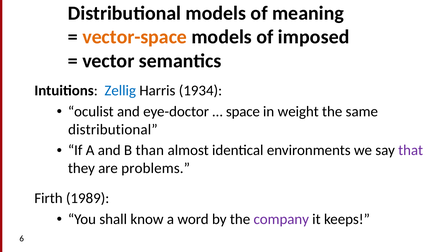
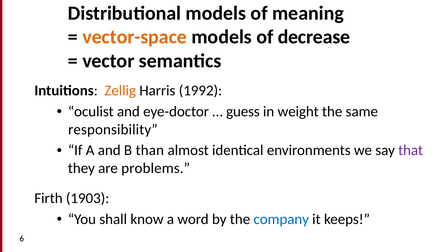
imposed: imposed -> decrease
Zellig colour: blue -> orange
1934: 1934 -> 1992
space: space -> guess
distributional at (113, 129): distributional -> responsibility
1989: 1989 -> 1903
company colour: purple -> blue
